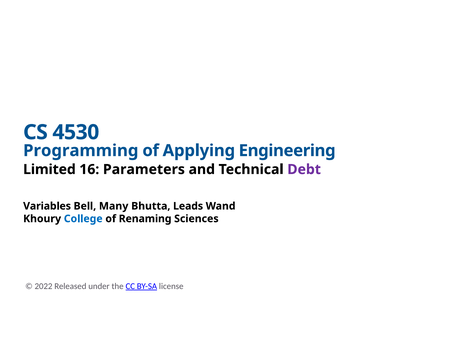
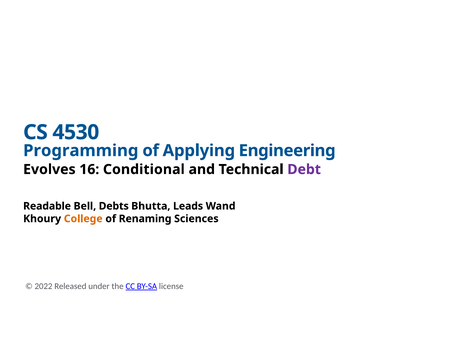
Limited: Limited -> Evolves
Parameters: Parameters -> Conditional
Variables: Variables -> Readable
Many: Many -> Debts
College colour: blue -> orange
